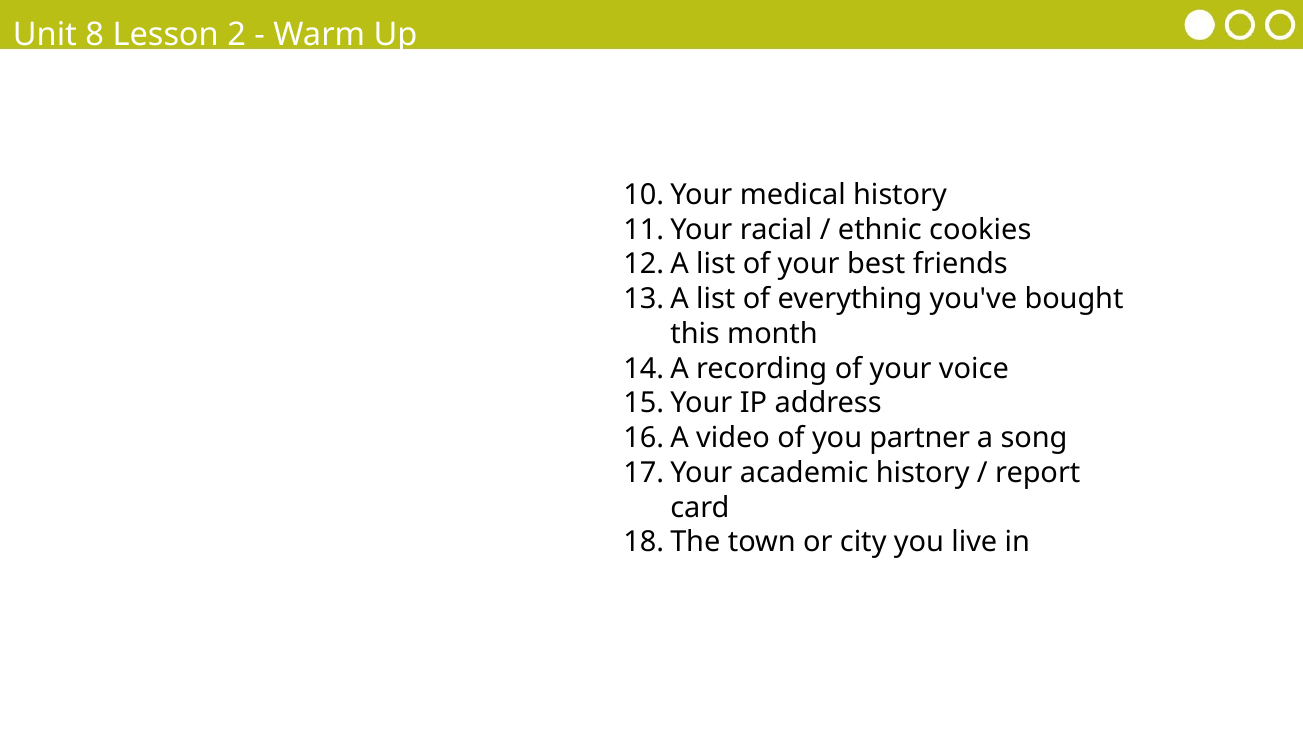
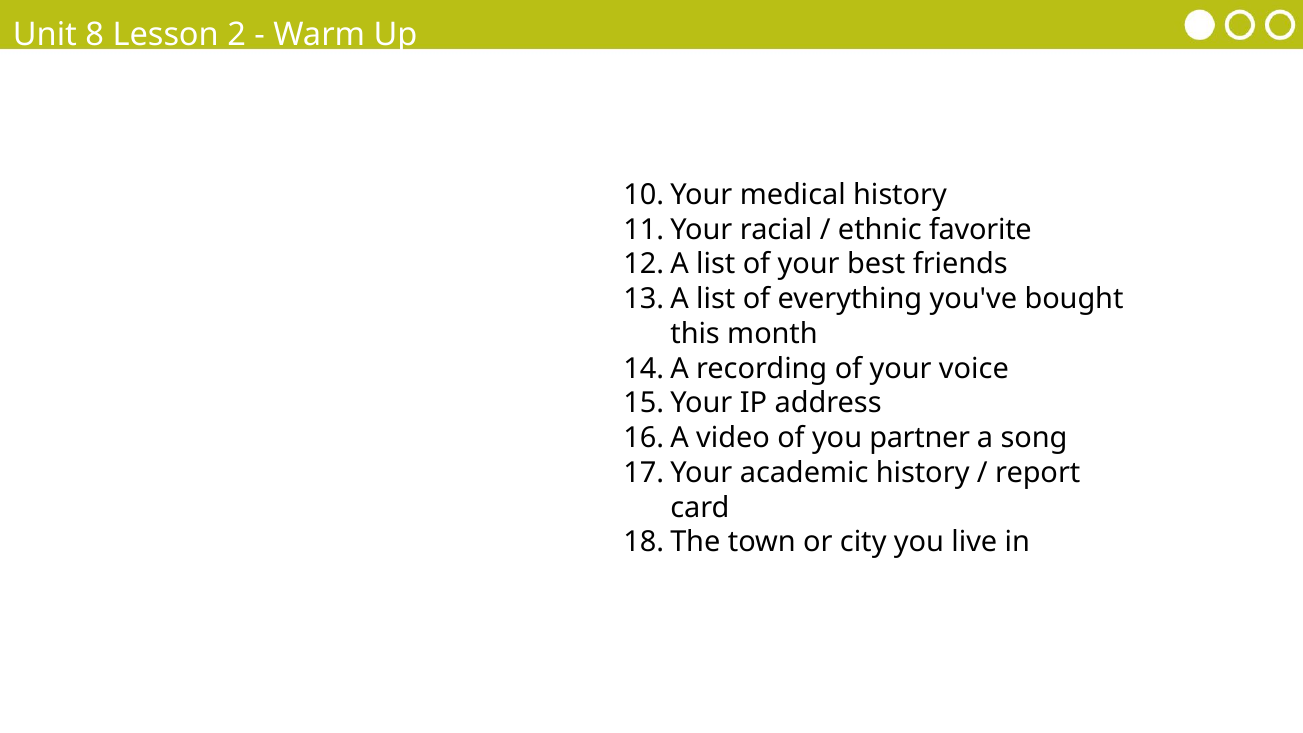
ethnic cookies: cookies -> favorite
